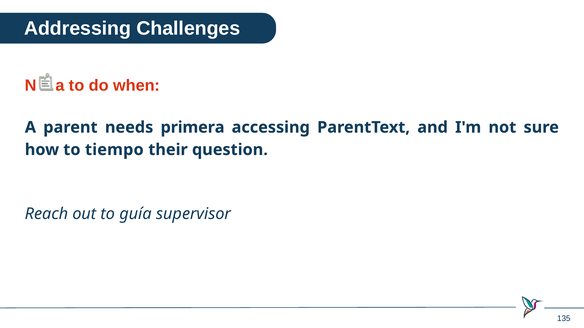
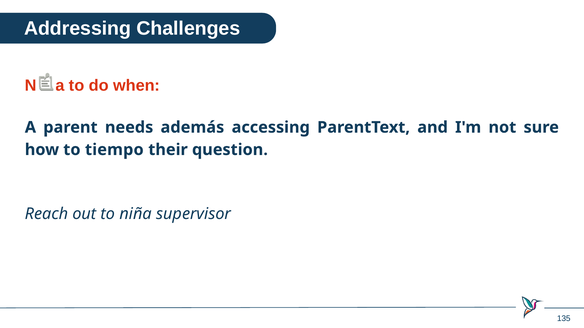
primera: primera -> además
guía: guía -> niña
